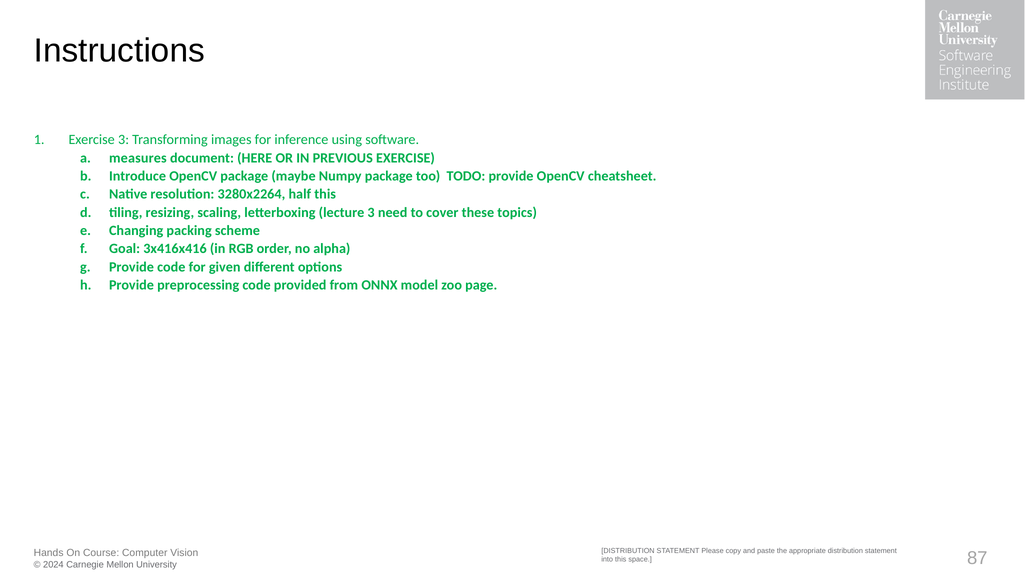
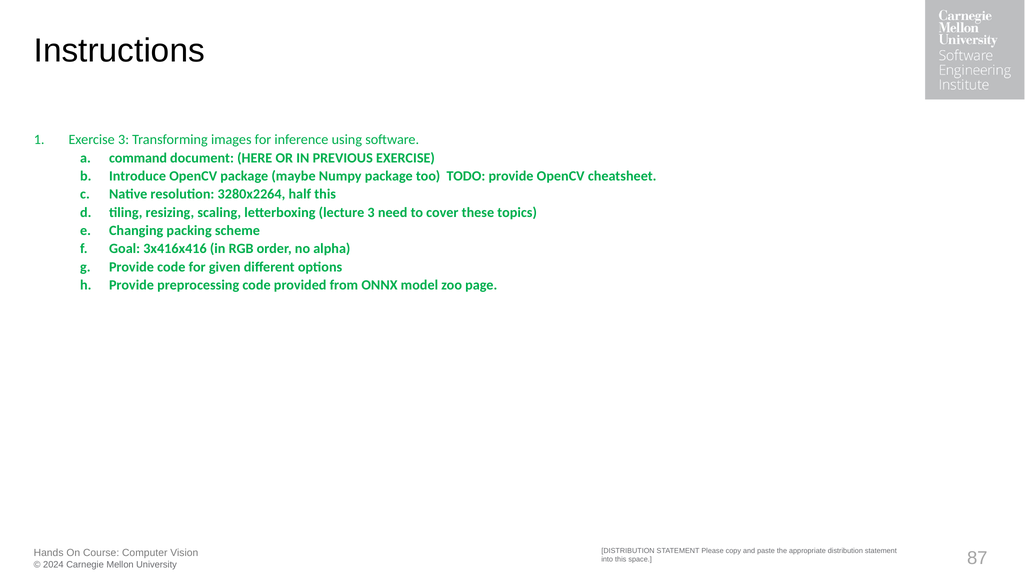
measures: measures -> command
